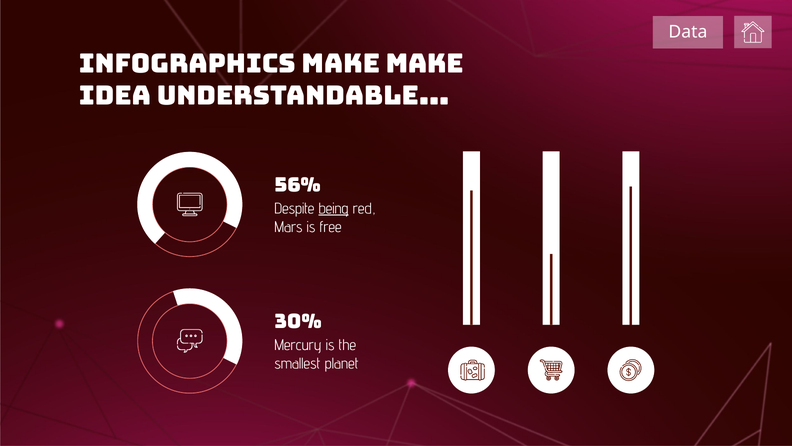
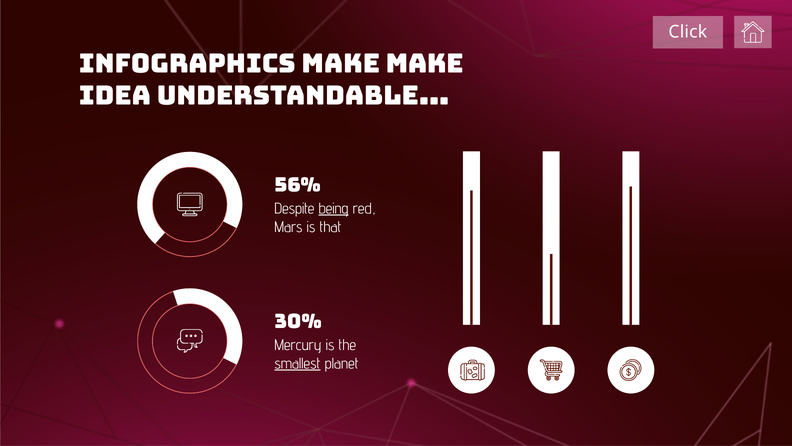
Data: Data -> Click
free: free -> that
smallest underline: none -> present
